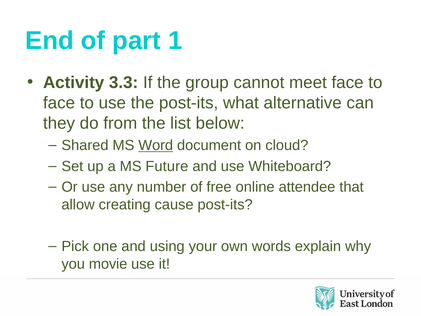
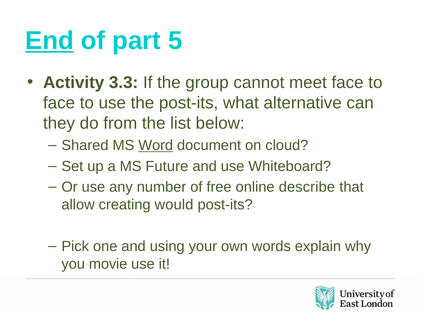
End underline: none -> present
1: 1 -> 5
attendee: attendee -> describe
cause: cause -> would
